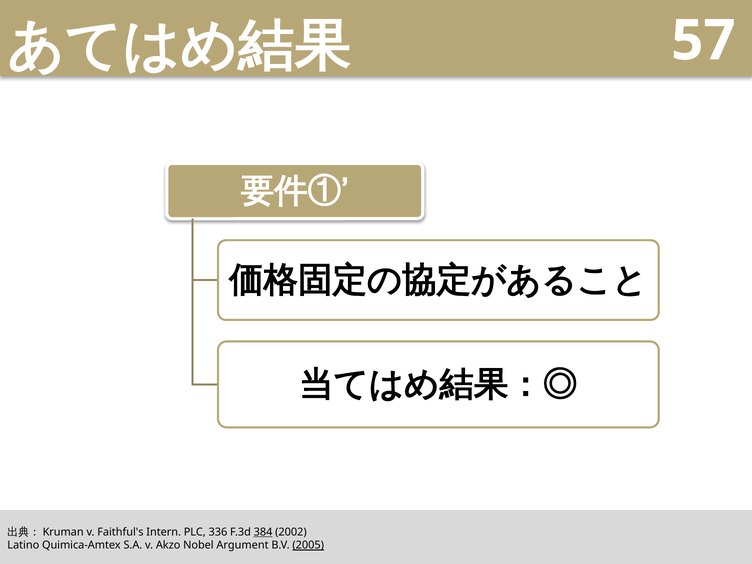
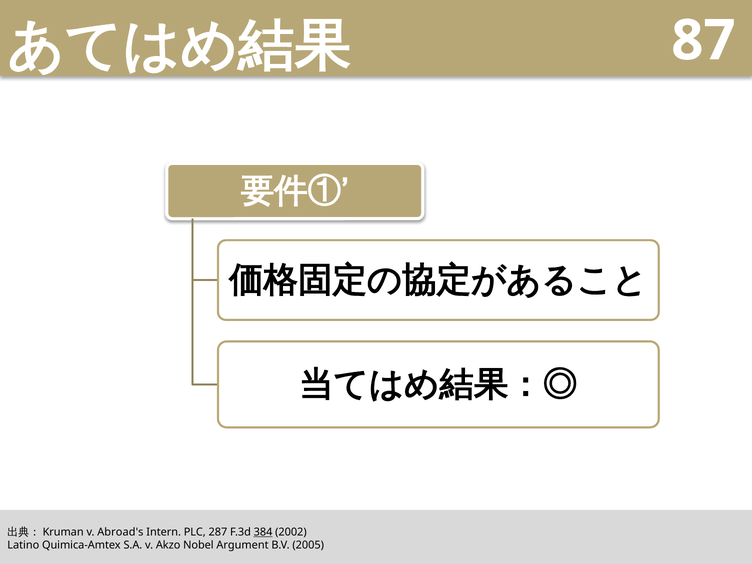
57: 57 -> 87
Faithful's: Faithful's -> Abroad's
336: 336 -> 287
2005 underline: present -> none
